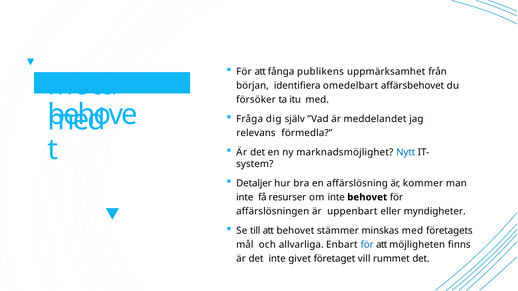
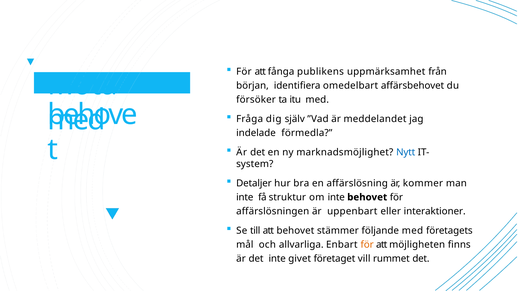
relevans: relevans -> indelade
resurser: resurser -> struktur
myndigheter: myndigheter -> interaktioner
minskas: minskas -> följande
för at (367, 245) colour: blue -> orange
